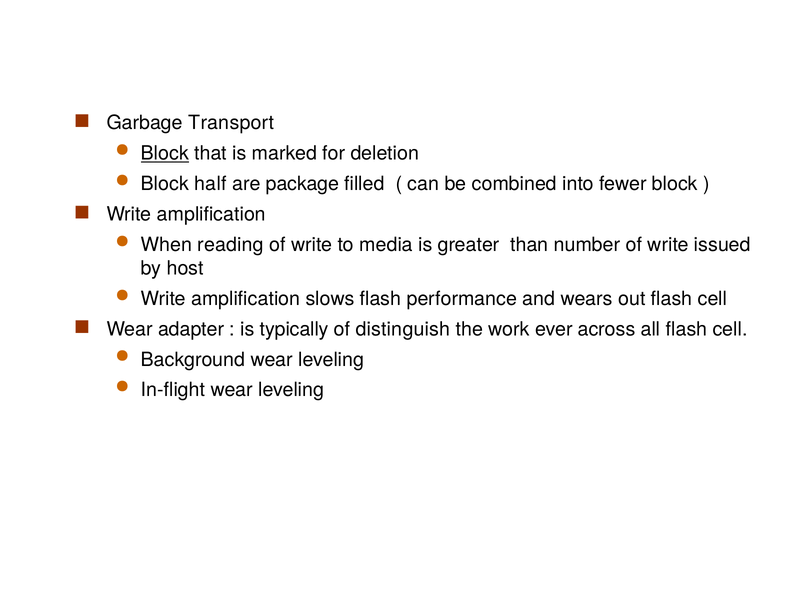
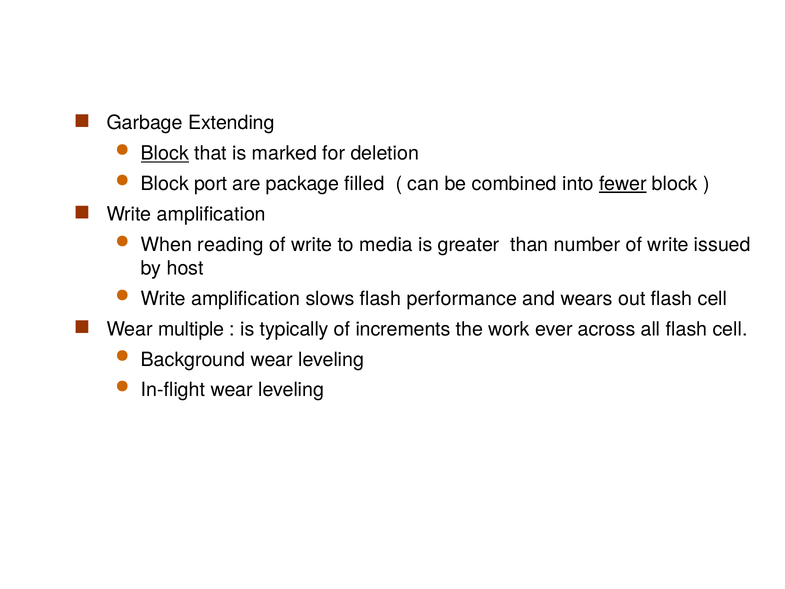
Transport: Transport -> Extending
half: half -> port
fewer underline: none -> present
adapter: adapter -> multiple
distinguish: distinguish -> increments
